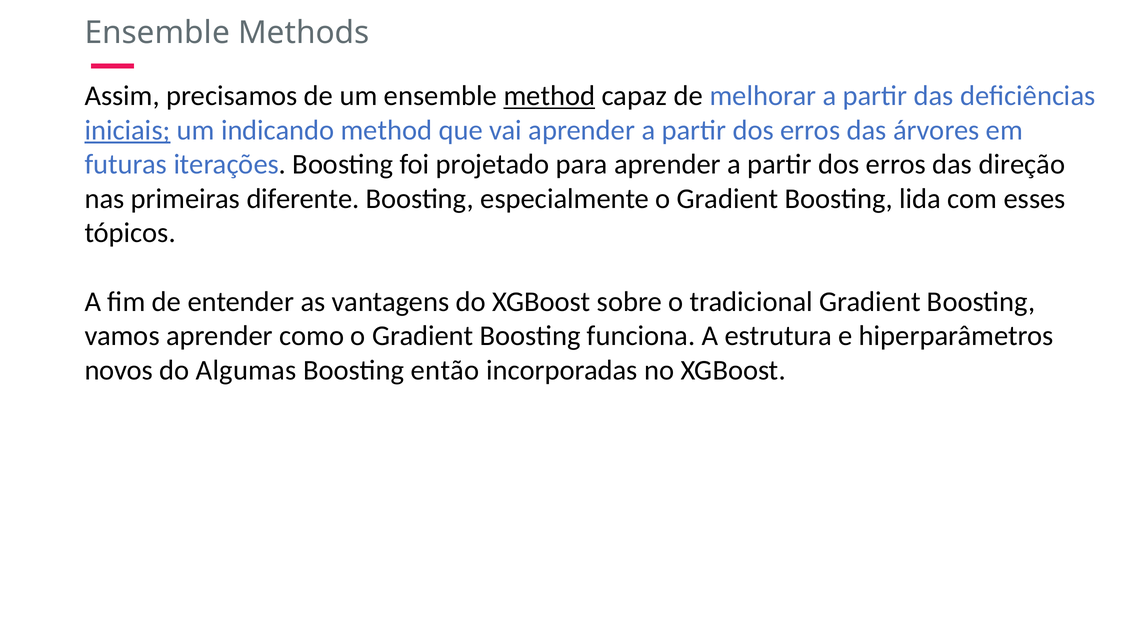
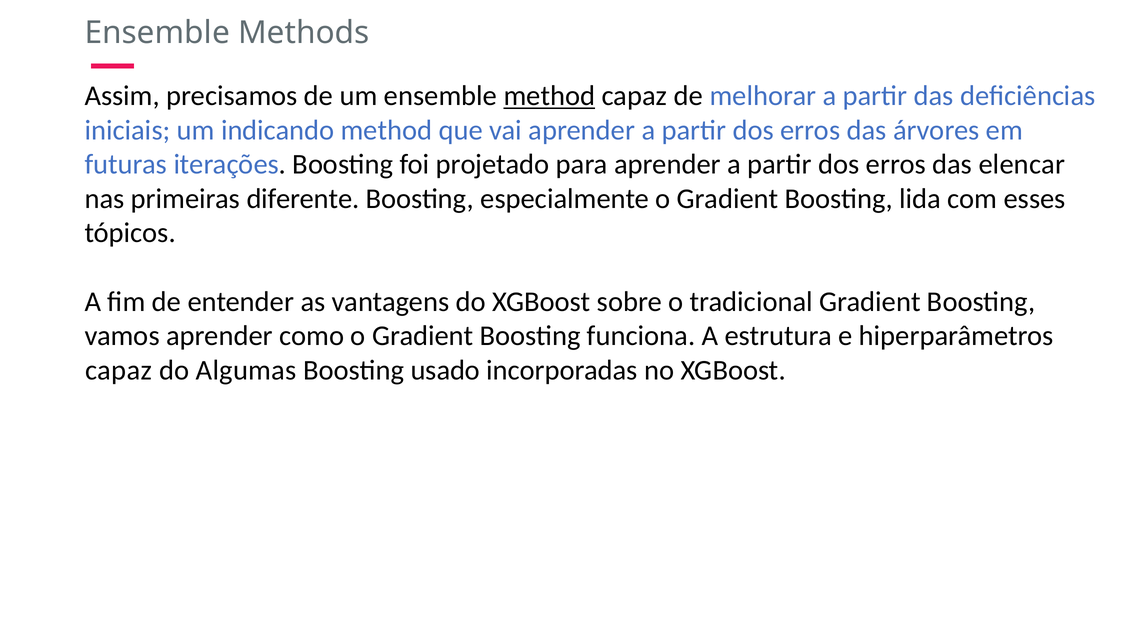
iniciais underline: present -> none
direção: direção -> elencar
novos at (119, 370): novos -> capaz
então: então -> usado
